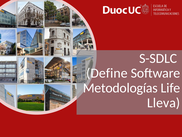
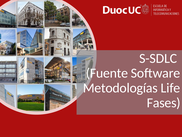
Define: Define -> Fuente
Lleva: Lleva -> Fases
